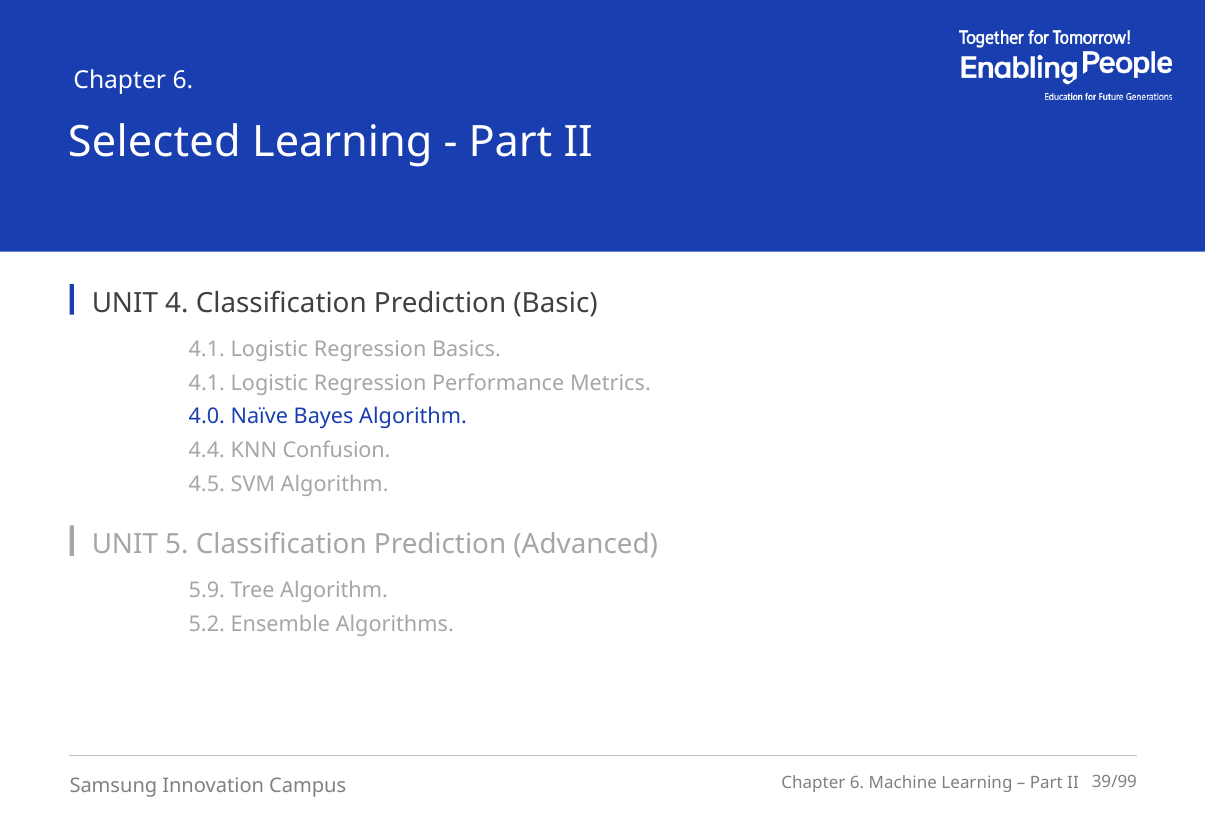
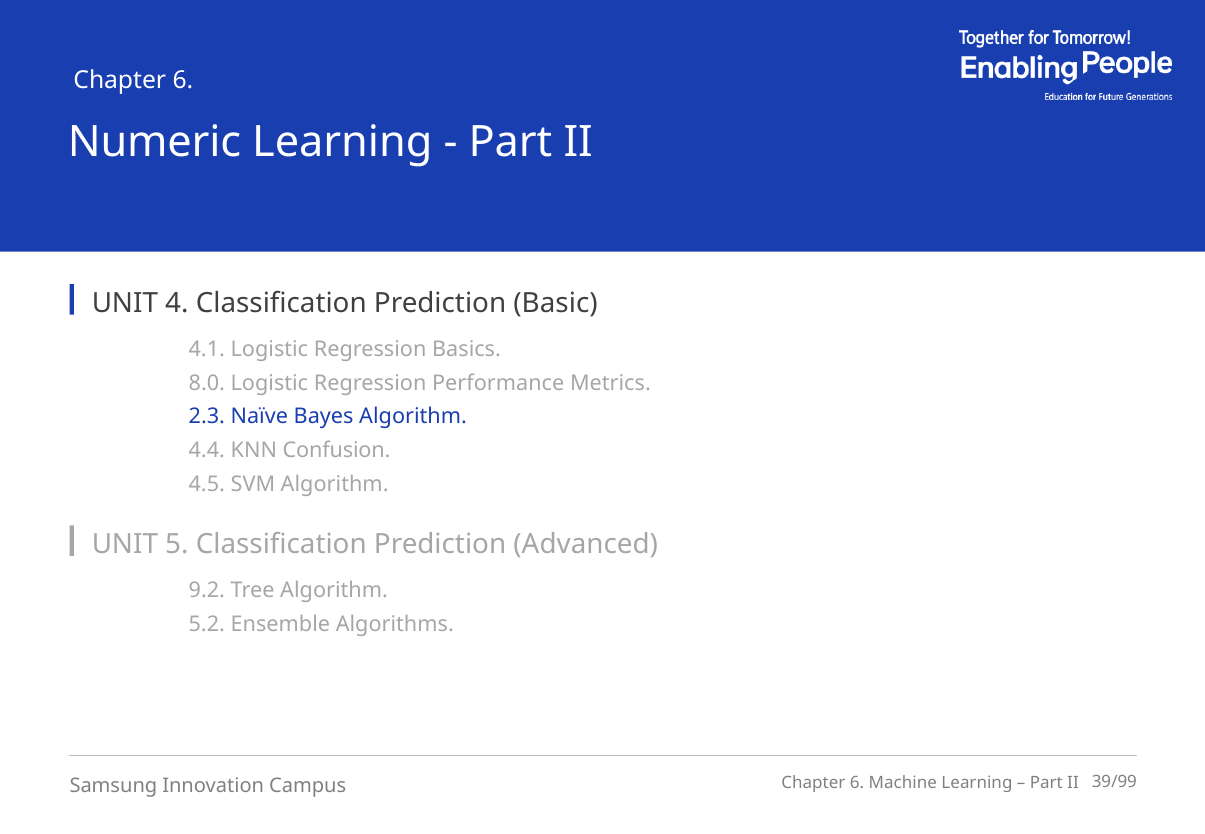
Selected: Selected -> Numeric
4.1 at (207, 383): 4.1 -> 8.0
4.0: 4.0 -> 2.3
5.9: 5.9 -> 9.2
